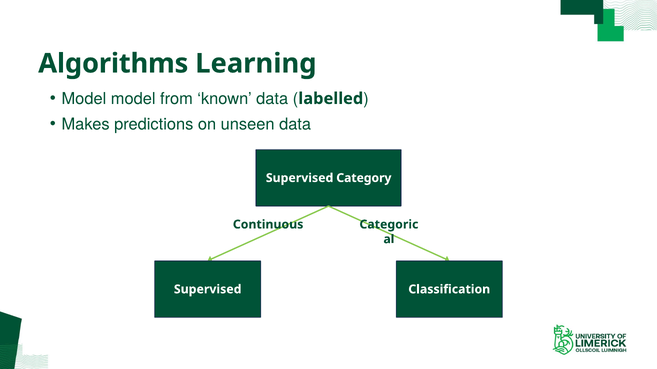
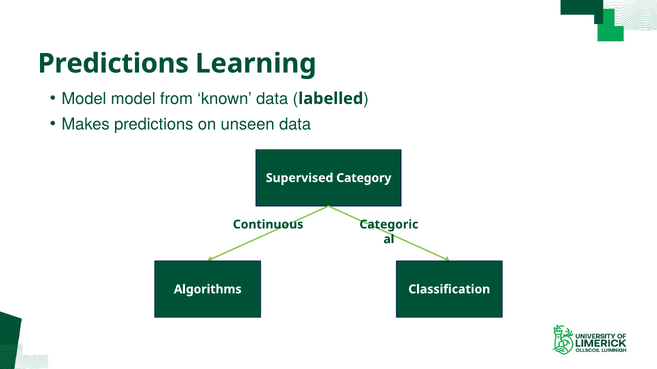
Algorithms at (113, 64): Algorithms -> Predictions
Supervised at (208, 290): Supervised -> Algorithms
